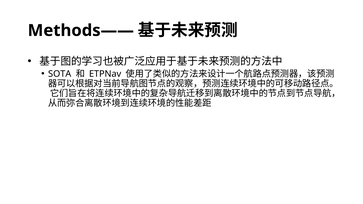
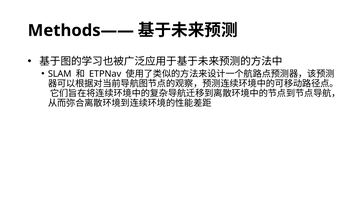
SOTA: SOTA -> SLAM
